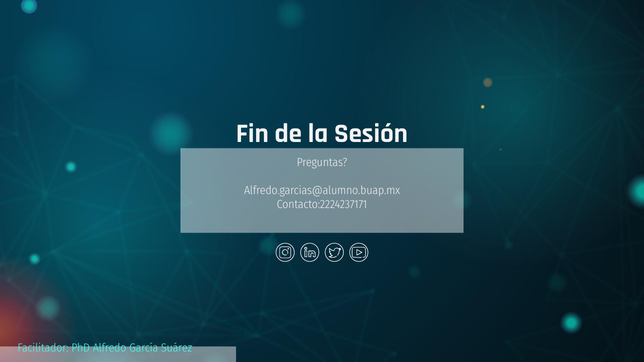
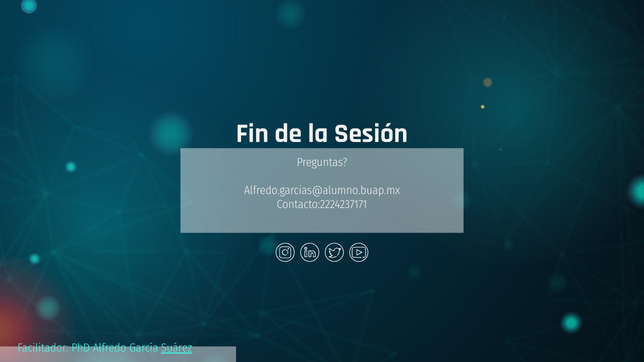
Suárez underline: none -> present
